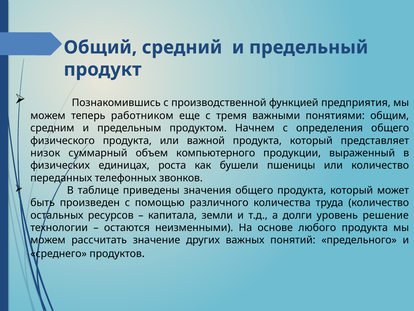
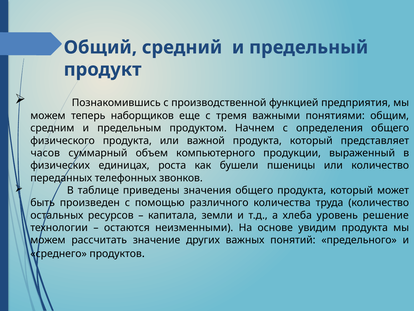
работником: работником -> наборщиков
низок: низок -> часов
долги: долги -> хлеба
любого: любого -> увидим
